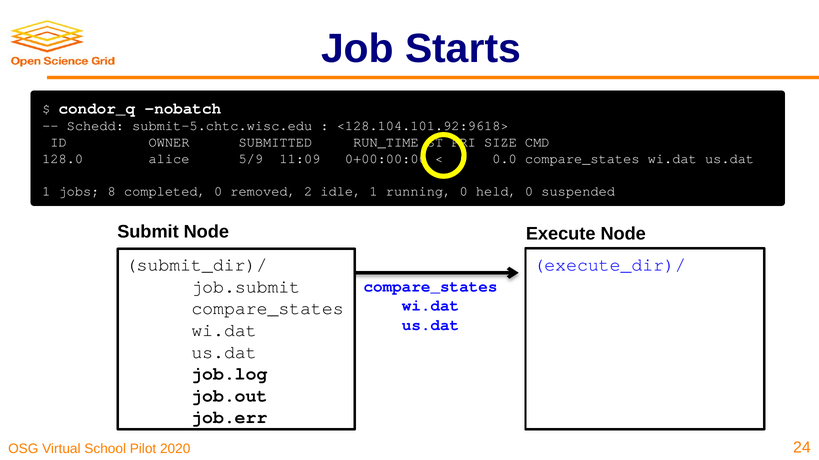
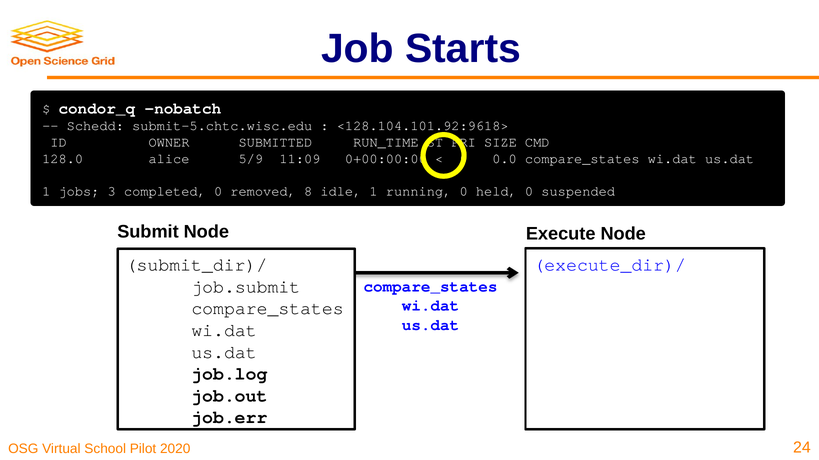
8: 8 -> 3
2: 2 -> 8
